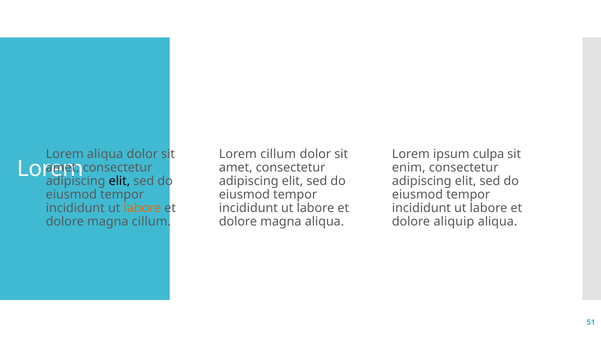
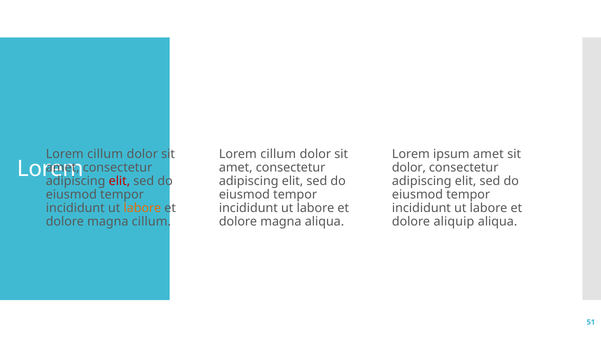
aliqua at (105, 154): aliqua -> cillum
ipsum culpa: culpa -> amet
enim at (409, 167): enim -> dolor
elit at (119, 181) colour: black -> red
